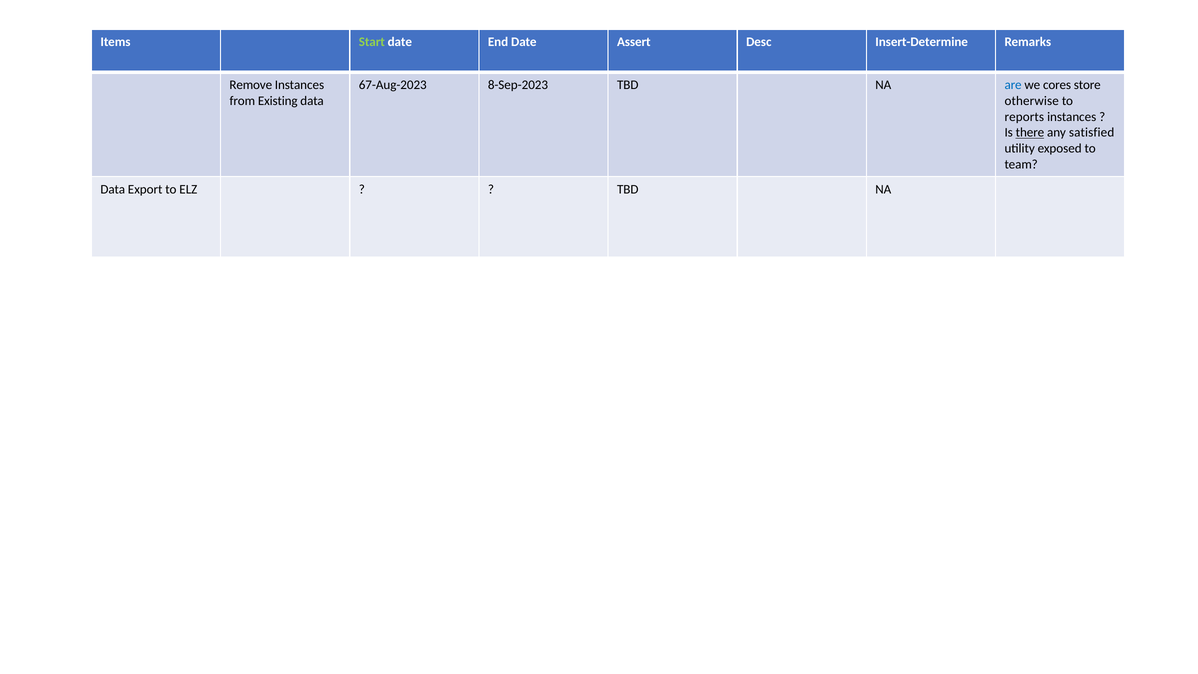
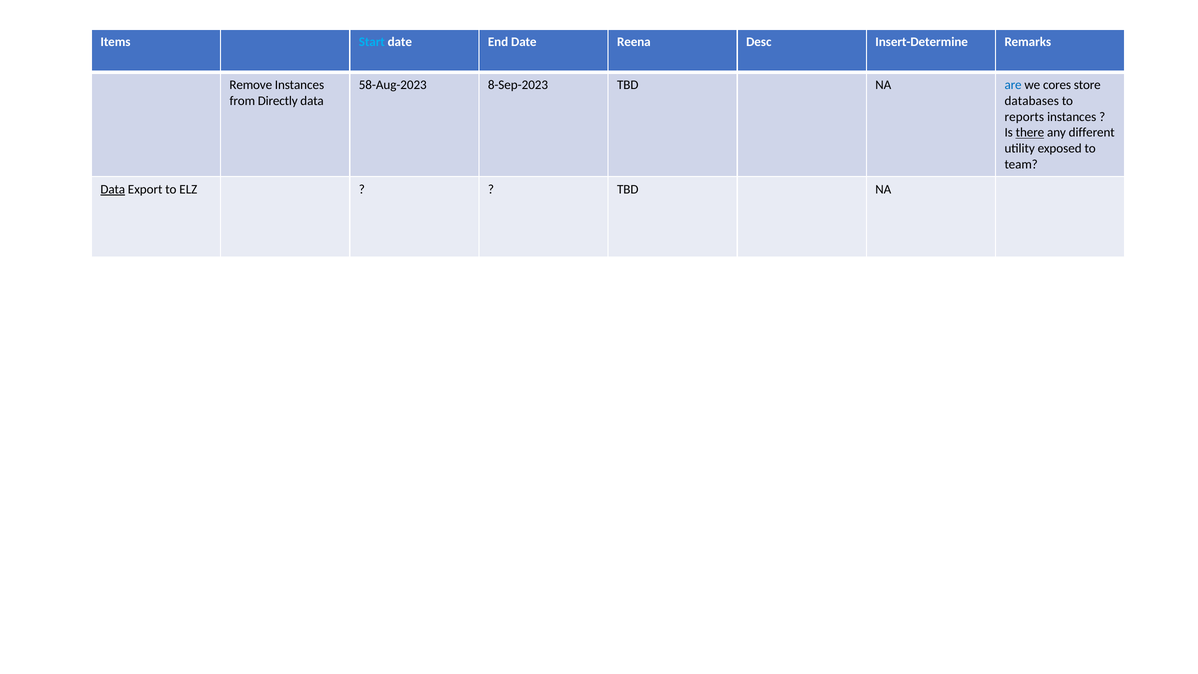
Start colour: light green -> light blue
Assert: Assert -> Reena
67-Aug-2023: 67-Aug-2023 -> 58-Aug-2023
Existing: Existing -> Directly
otherwise: otherwise -> databases
satisfied: satisfied -> different
Data at (113, 189) underline: none -> present
